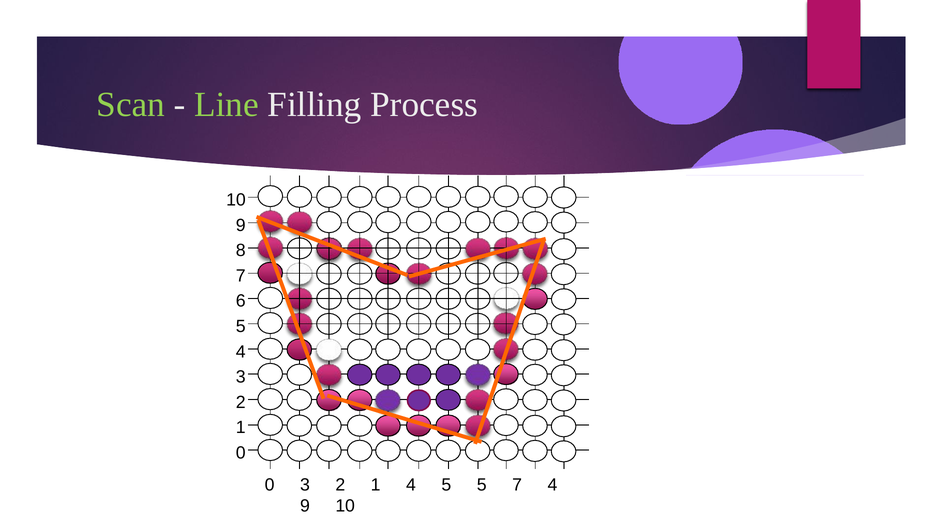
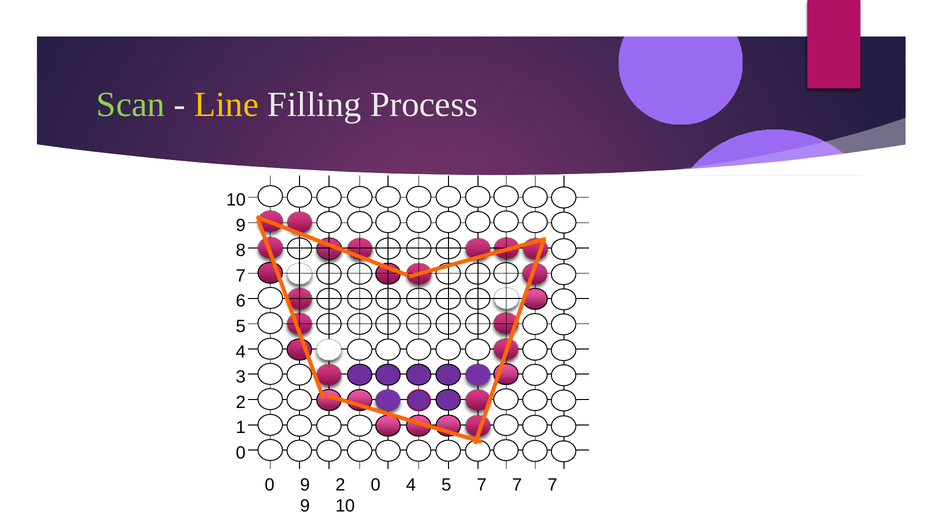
Line colour: light green -> yellow
0 3: 3 -> 9
1 at (376, 485): 1 -> 0
5 5: 5 -> 7
4 at (552, 485): 4 -> 7
